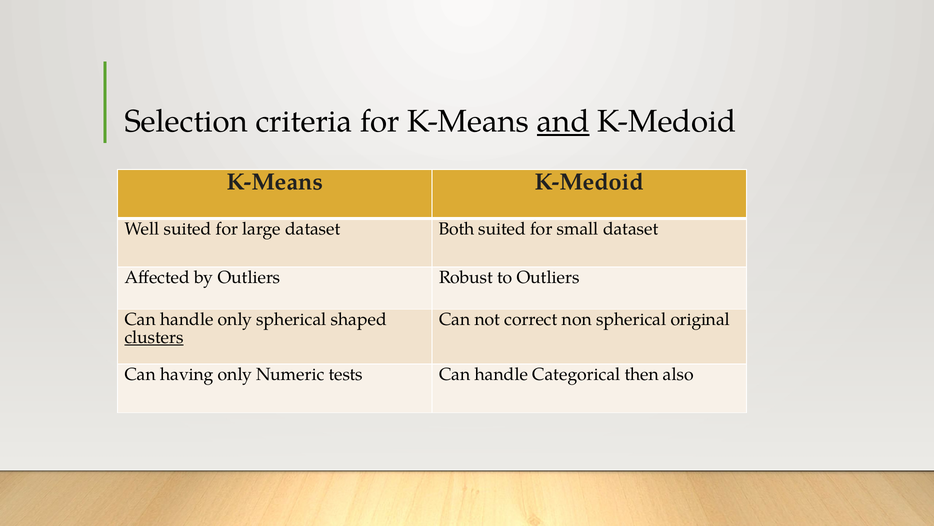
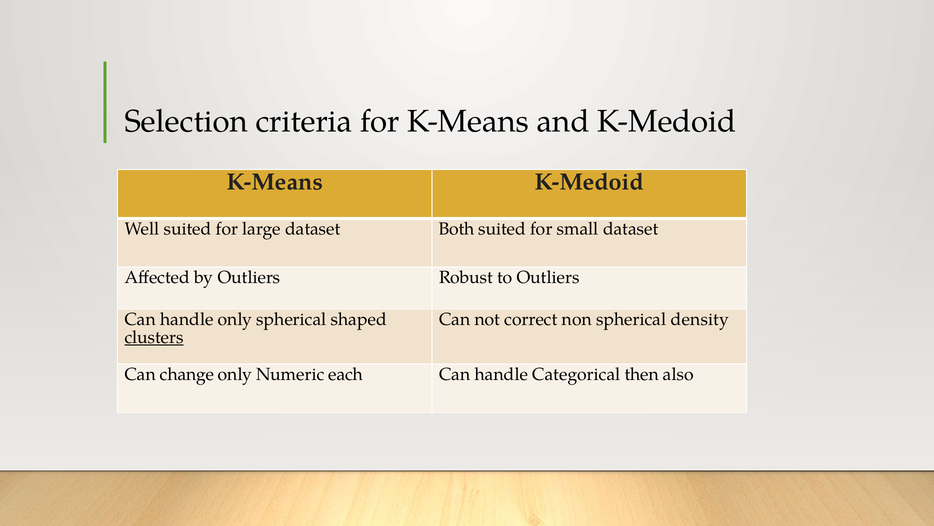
and underline: present -> none
original: original -> density
having: having -> change
tests: tests -> each
